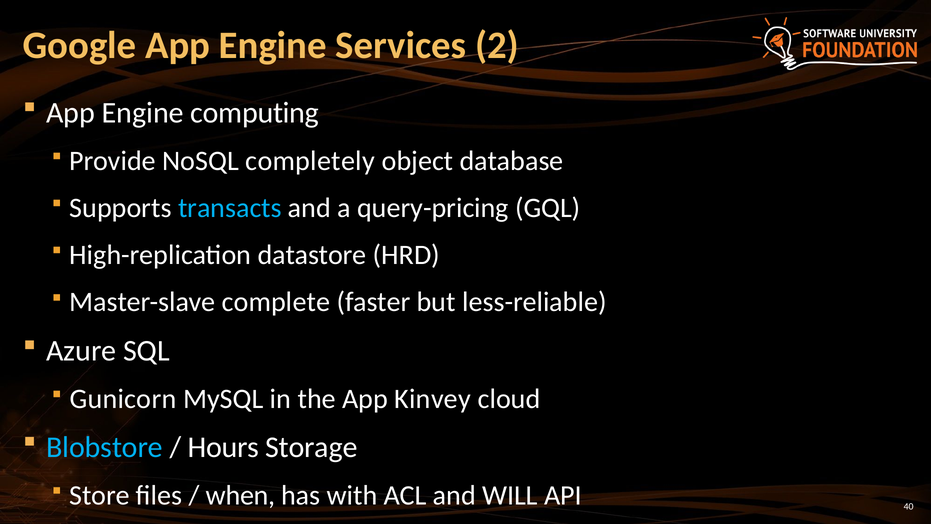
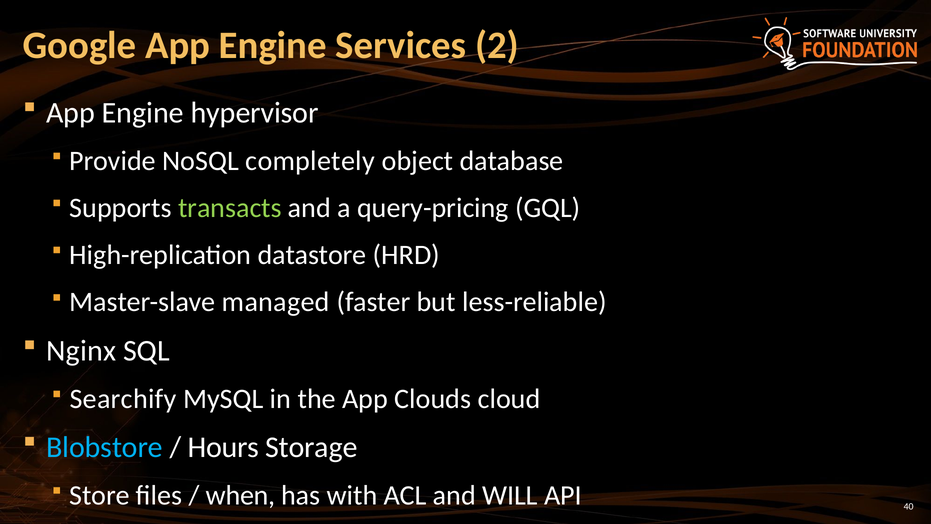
computing: computing -> hypervisor
transacts colour: light blue -> light green
complete: complete -> managed
Azure: Azure -> Nginx
Gunicorn: Gunicorn -> Searchify
Kinvey: Kinvey -> Clouds
